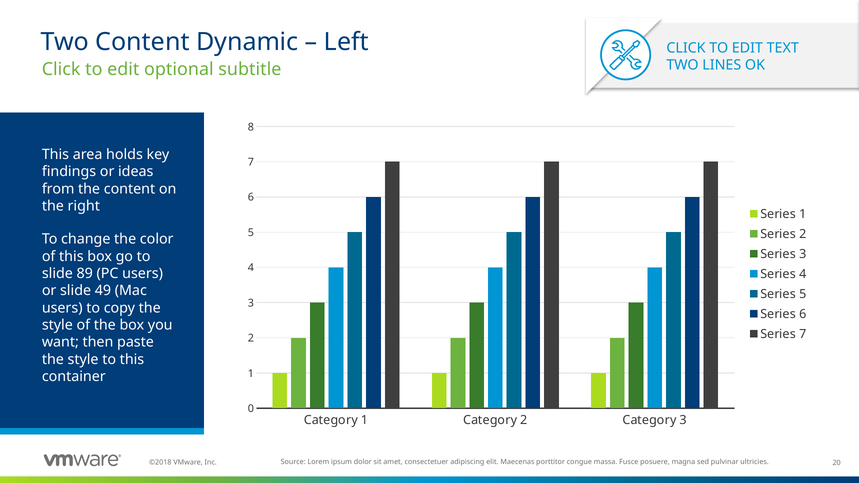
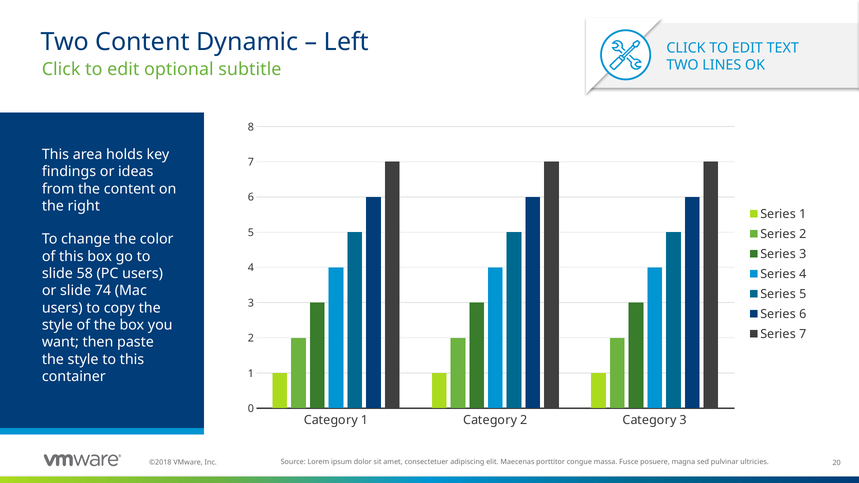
89: 89 -> 58
49: 49 -> 74
